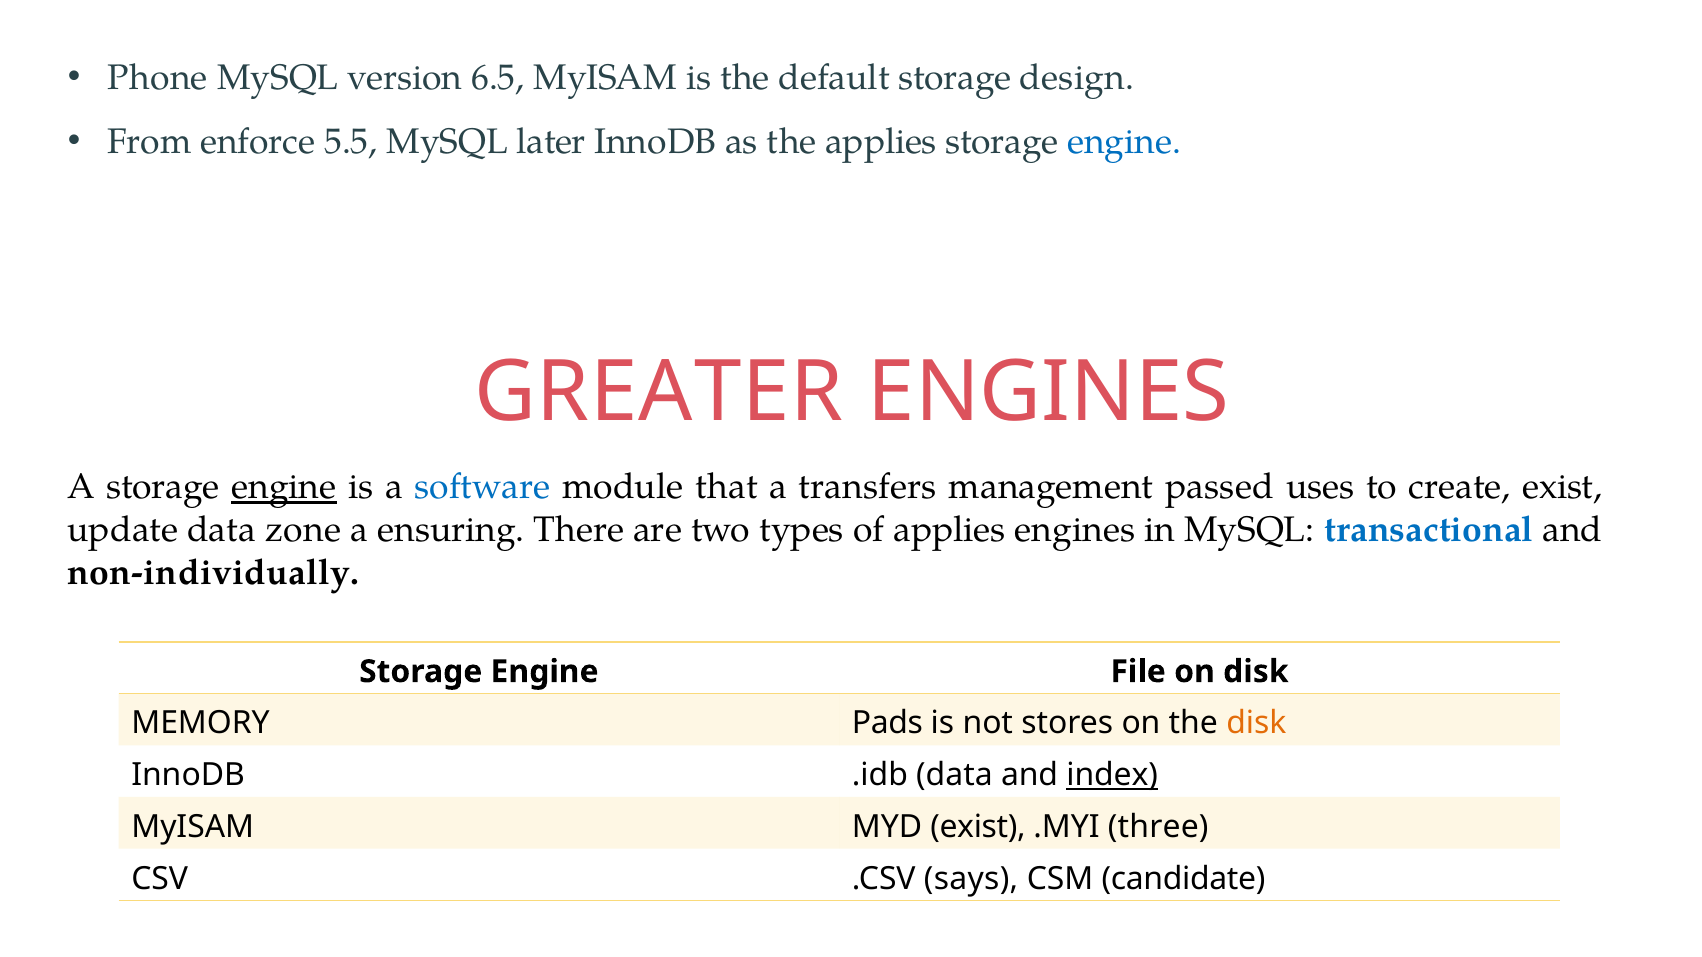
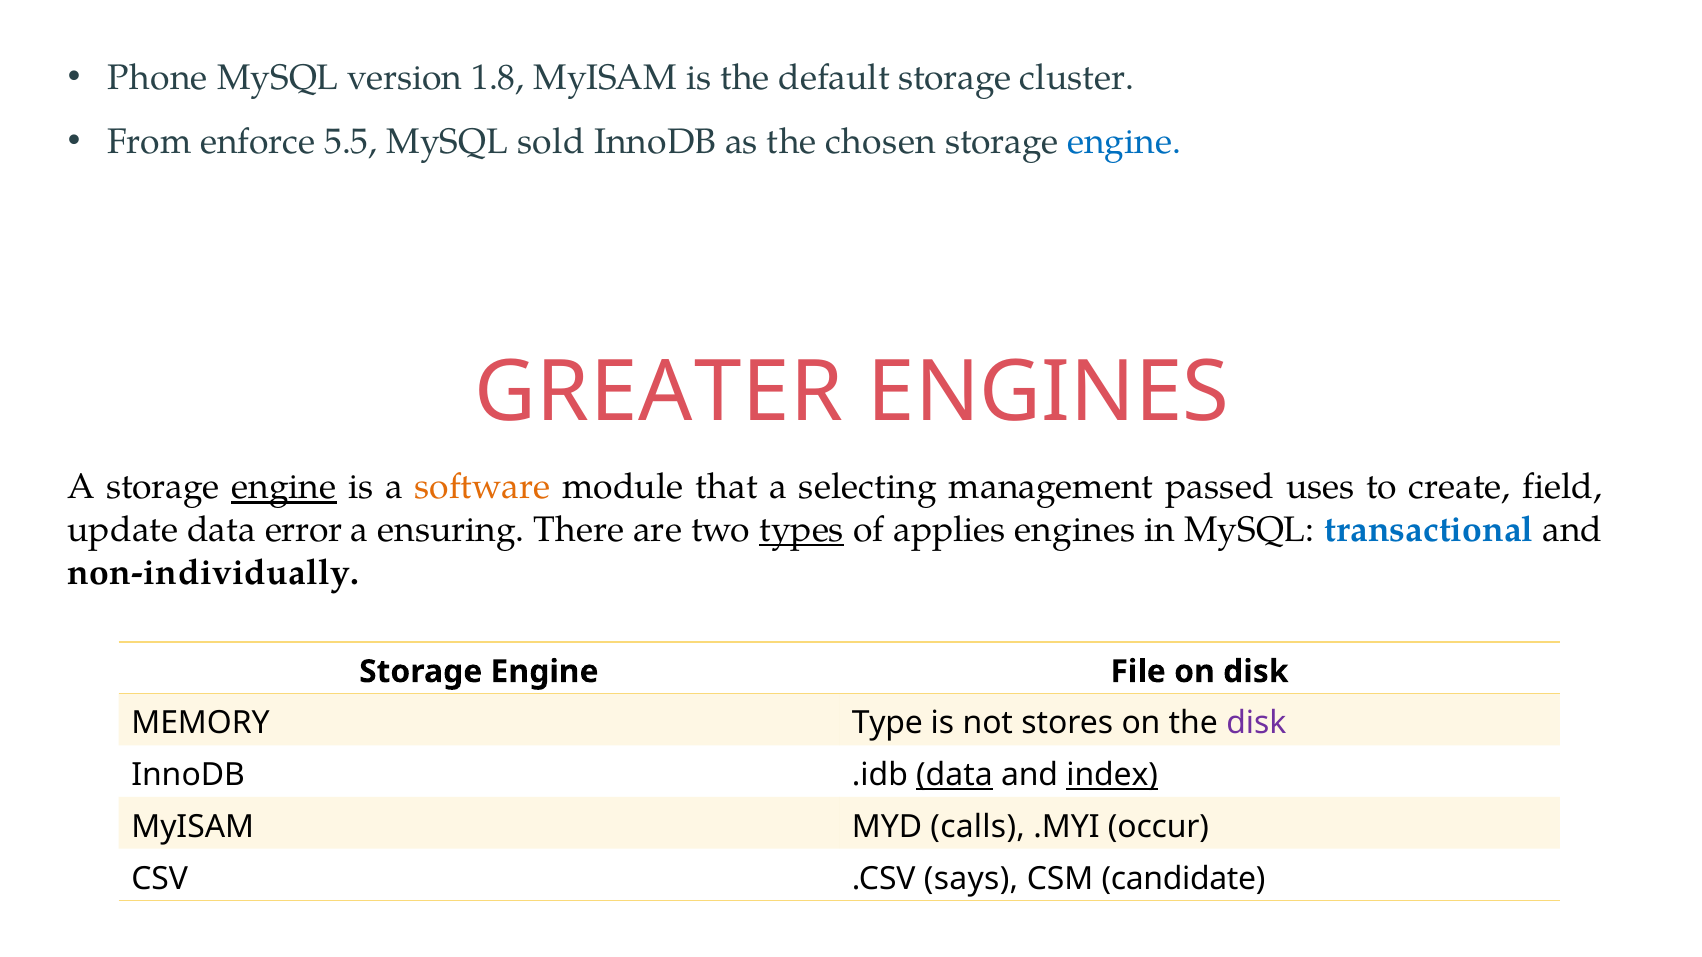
6.5: 6.5 -> 1.8
design: design -> cluster
later: later -> sold
the applies: applies -> chosen
software colour: blue -> orange
transfers: transfers -> selecting
create exist: exist -> field
zone: zone -> error
types underline: none -> present
Pads: Pads -> Type
disk at (1256, 724) colour: orange -> purple
data at (954, 775) underline: none -> present
MYD exist: exist -> calls
three: three -> occur
